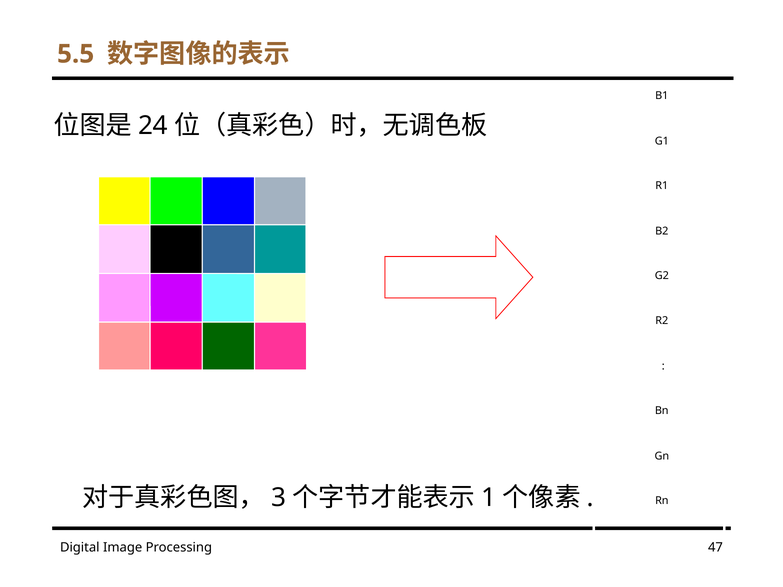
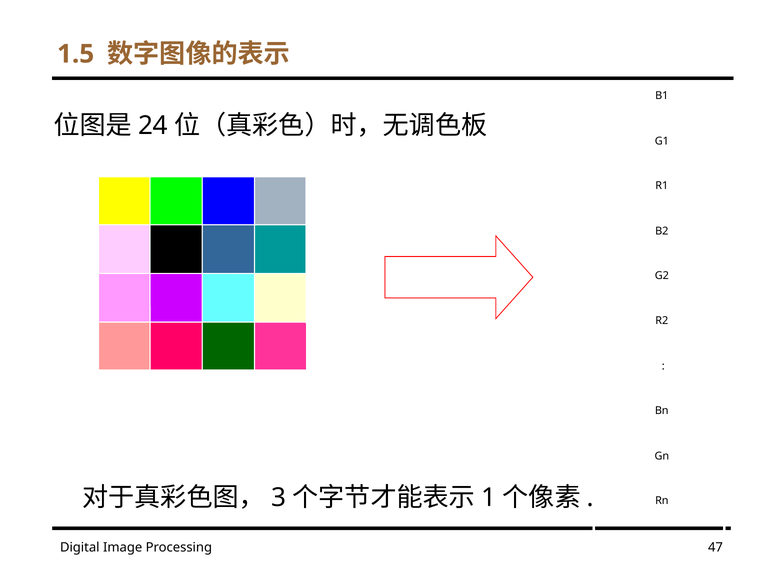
5.5: 5.5 -> 1.5
